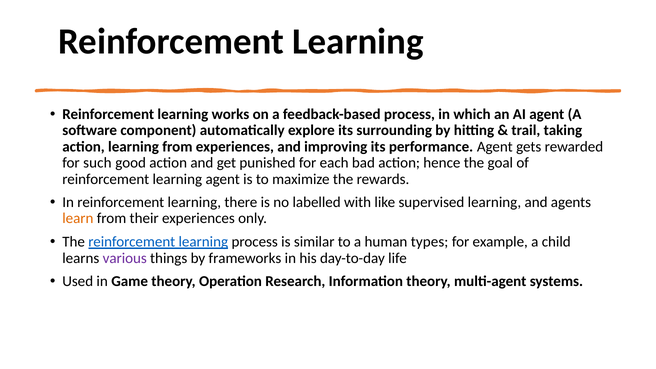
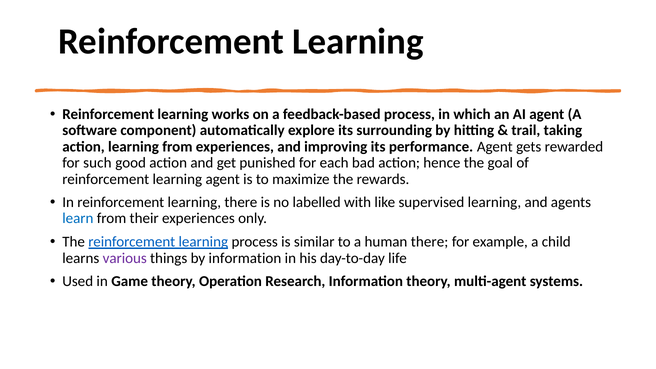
learn colour: orange -> blue
human types: types -> there
by frameworks: frameworks -> information
